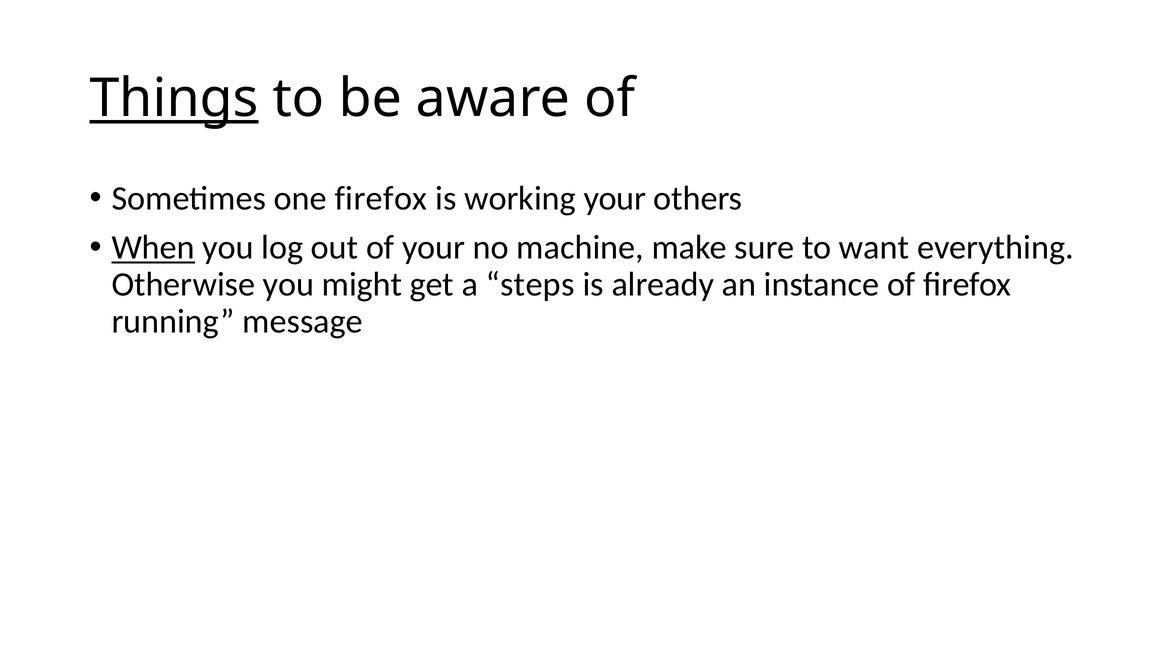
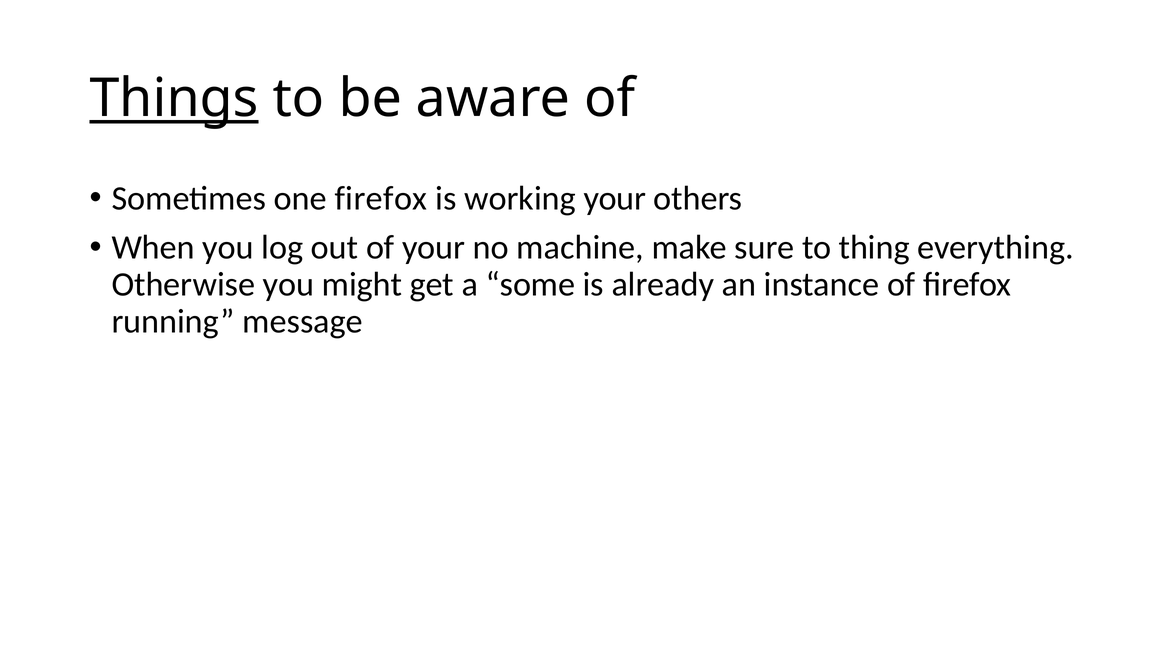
When underline: present -> none
want: want -> thing
steps: steps -> some
